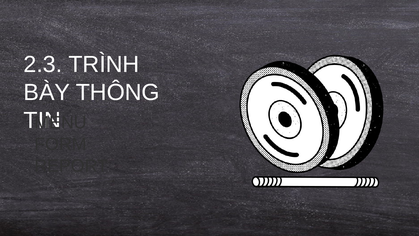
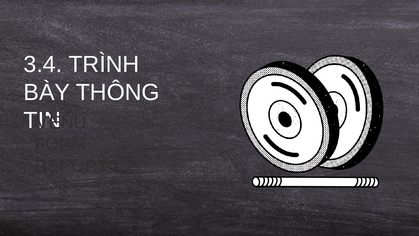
2.3: 2.3 -> 3.4
